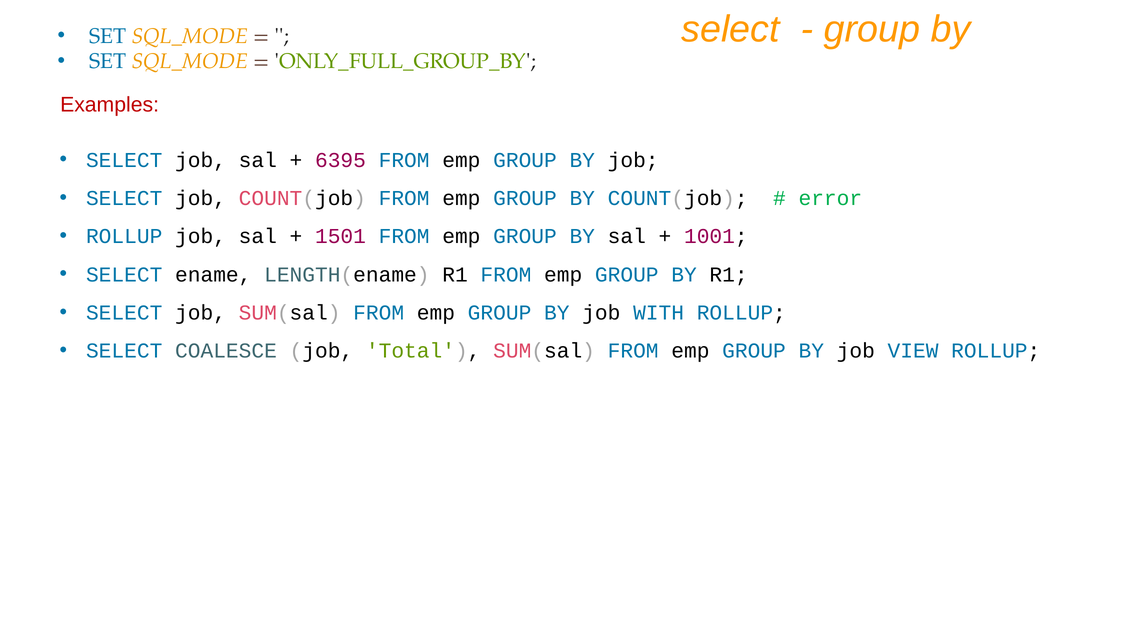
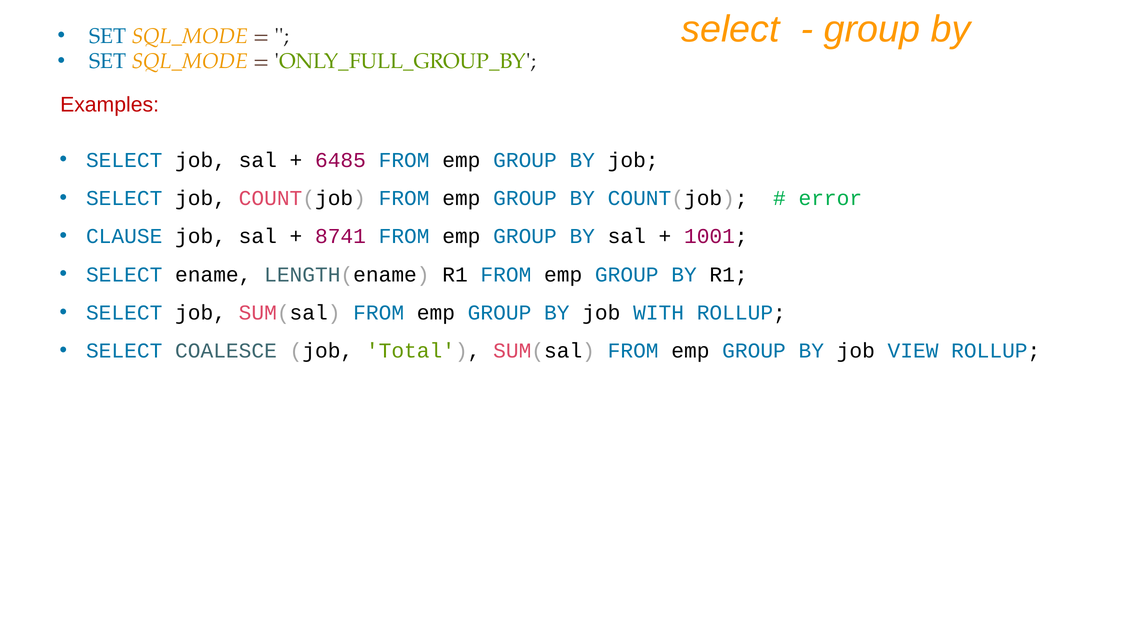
6395: 6395 -> 6485
ROLLUP at (124, 236): ROLLUP -> CLAUSE
1501: 1501 -> 8741
